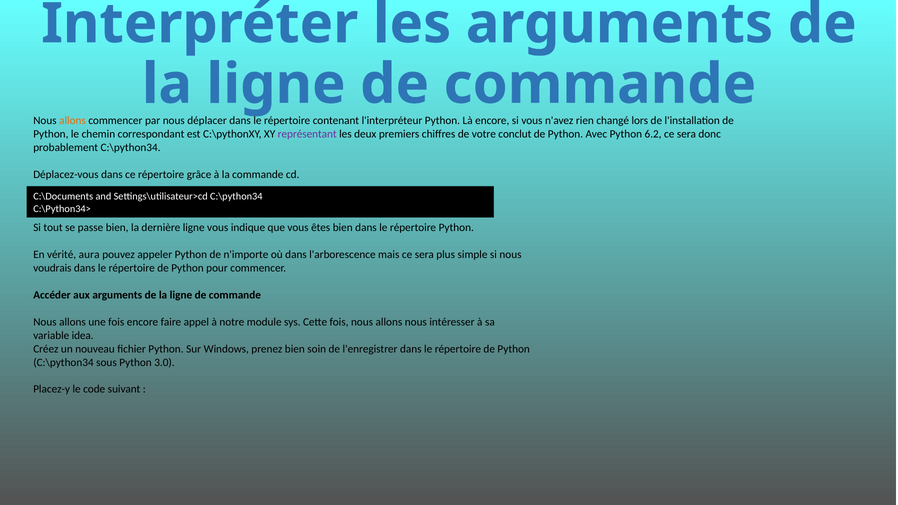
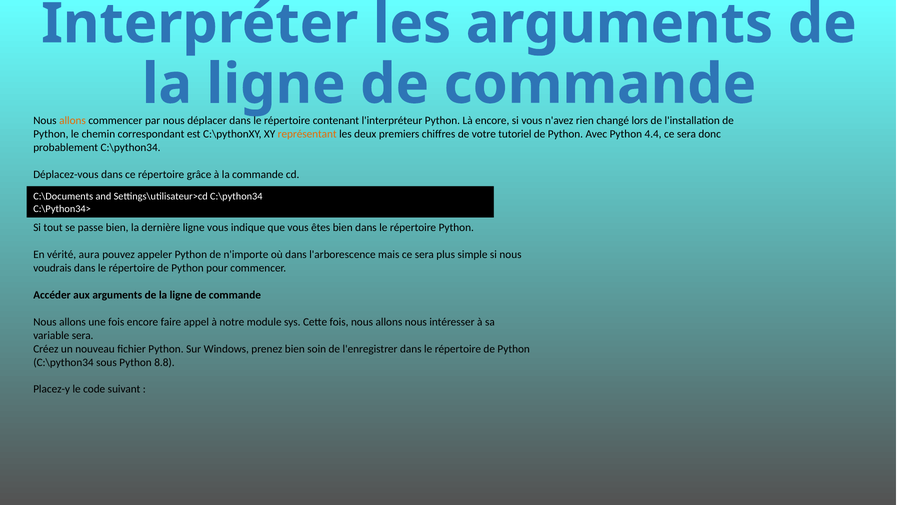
représentant colour: purple -> orange
conclut: conclut -> tutoriel
6.2: 6.2 -> 4.4
variable idea: idea -> sera
3.0: 3.0 -> 8.8
